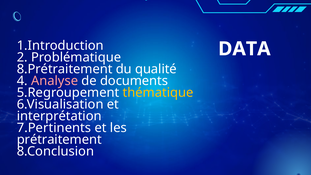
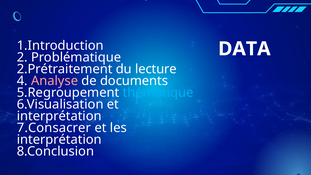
8.Prétraitement: 8.Prétraitement -> 2.Prétraitement
qualité: qualité -> lecture
thématique colour: yellow -> light blue
7.Pertinents: 7.Pertinents -> 7.Consacrer
prétraitement at (59, 139): prétraitement -> interprétation
